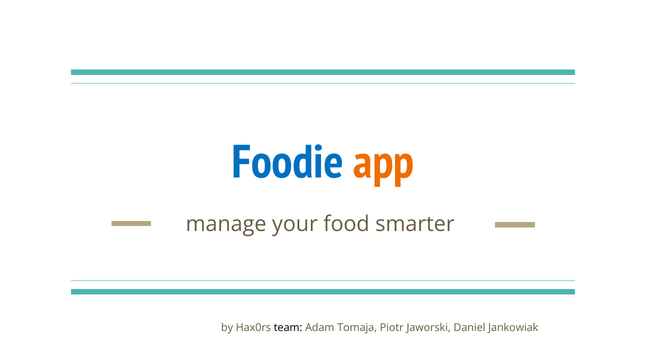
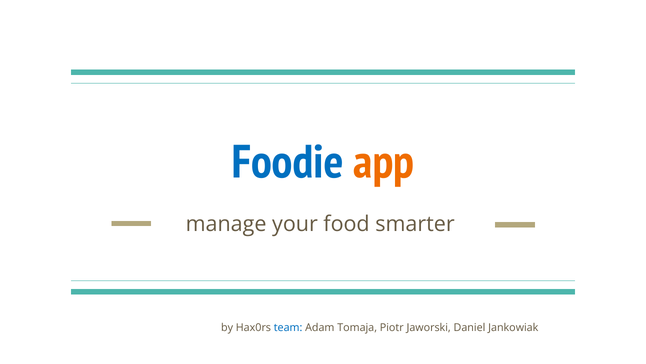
team colour: black -> blue
